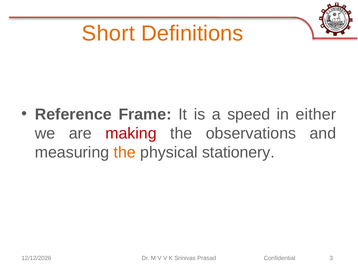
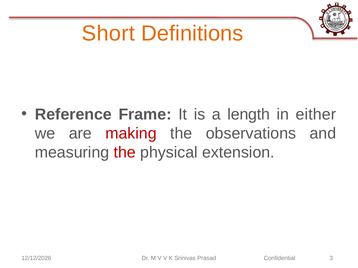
speed: speed -> length
the at (125, 153) colour: orange -> red
stationery: stationery -> extension
